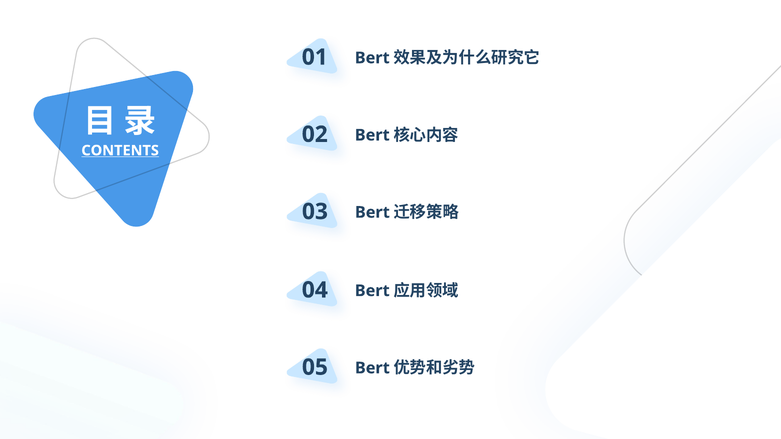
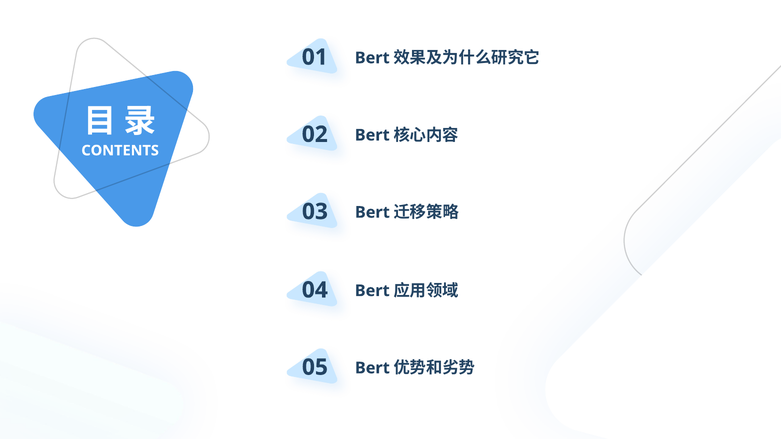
CONTENTS underline: present -> none
